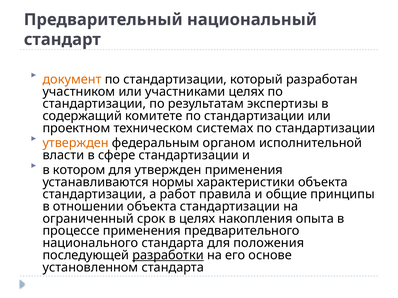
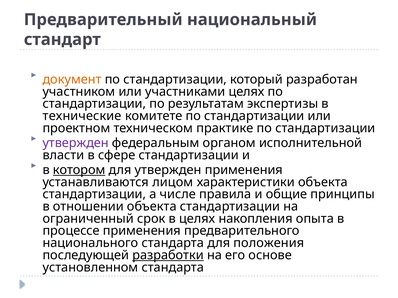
содержащий: содержащий -> технические
системах: системах -> практике
утвержден at (76, 143) colour: orange -> purple
котором underline: none -> present
нормы: нормы -> лицом
работ: работ -> числе
